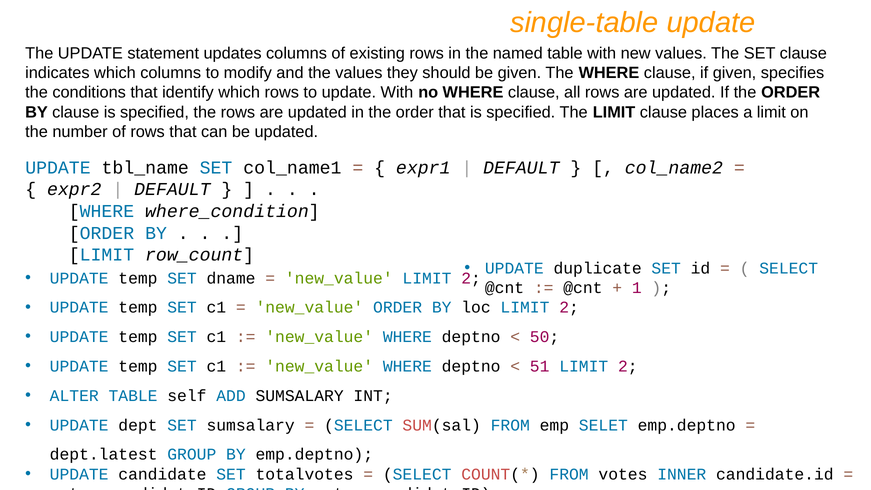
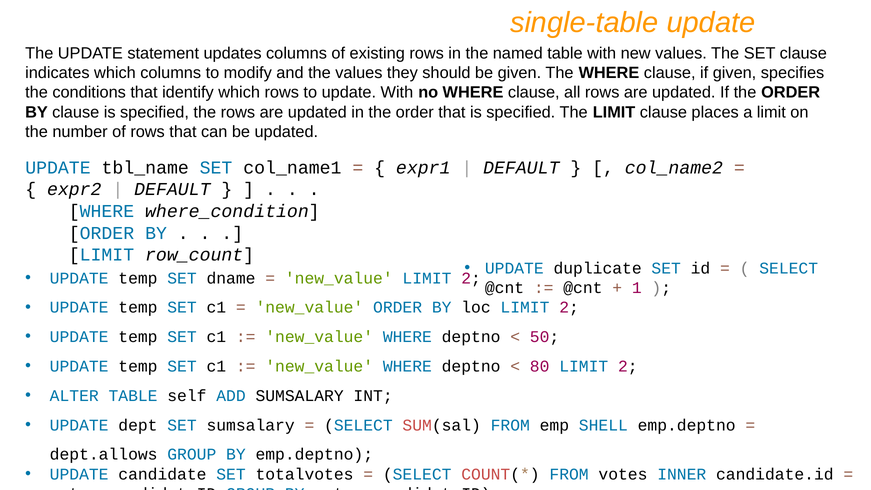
51: 51 -> 80
SELET: SELET -> SHELL
dept.latest: dept.latest -> dept.allows
